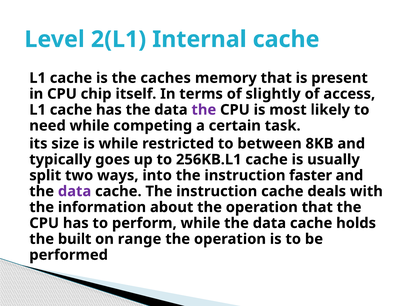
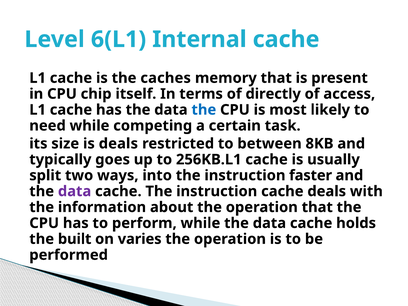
2(L1: 2(L1 -> 6(L1
slightly: slightly -> directly
the at (204, 110) colour: purple -> blue
is while: while -> deals
range: range -> varies
